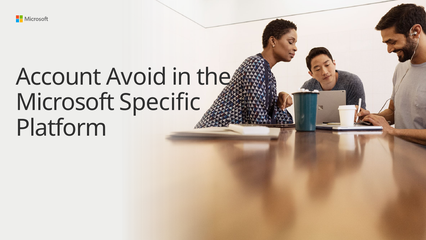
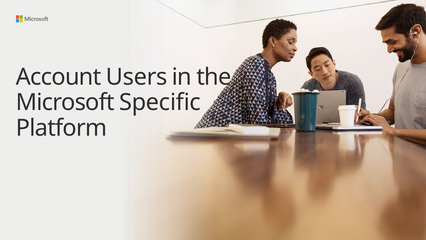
Avoid: Avoid -> Users
